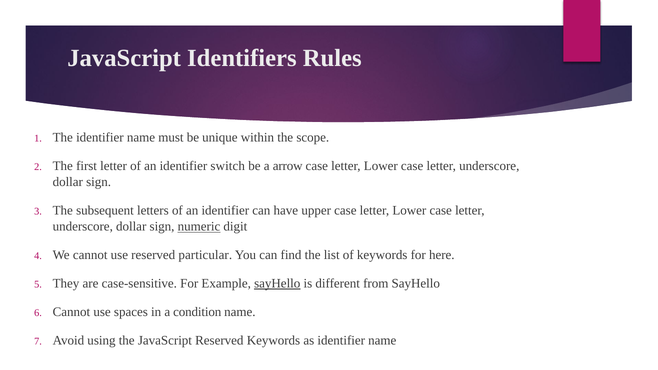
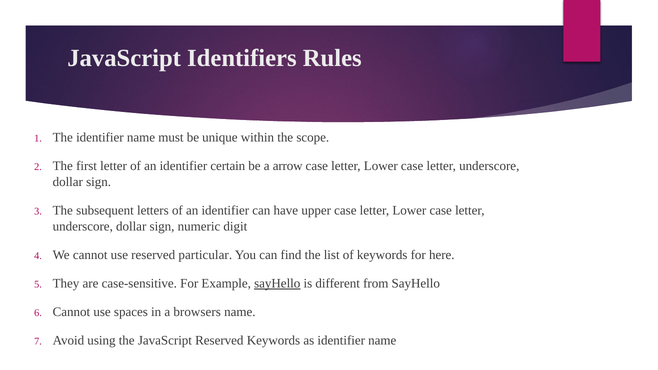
switch: switch -> certain
numeric underline: present -> none
condition: condition -> browsers
